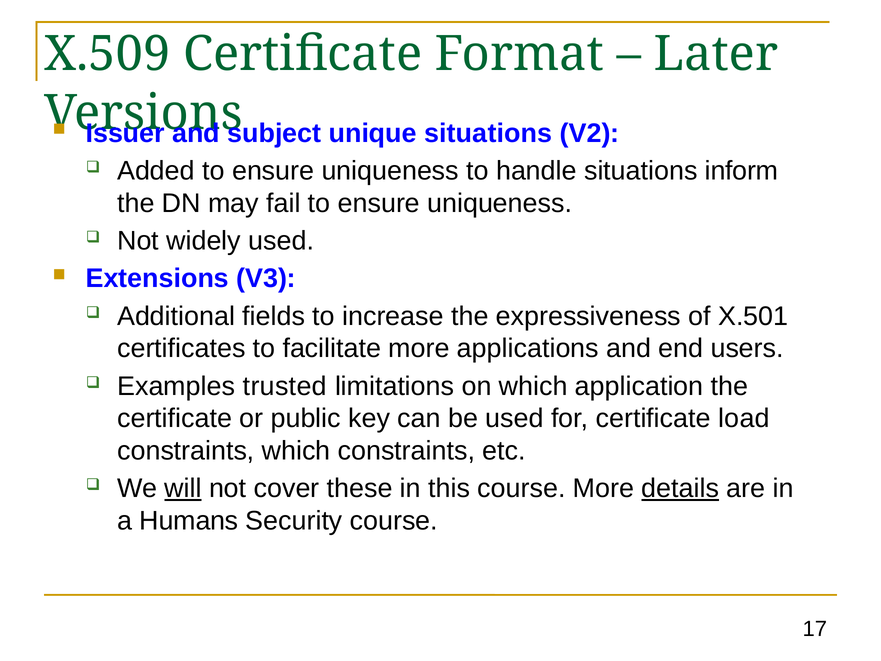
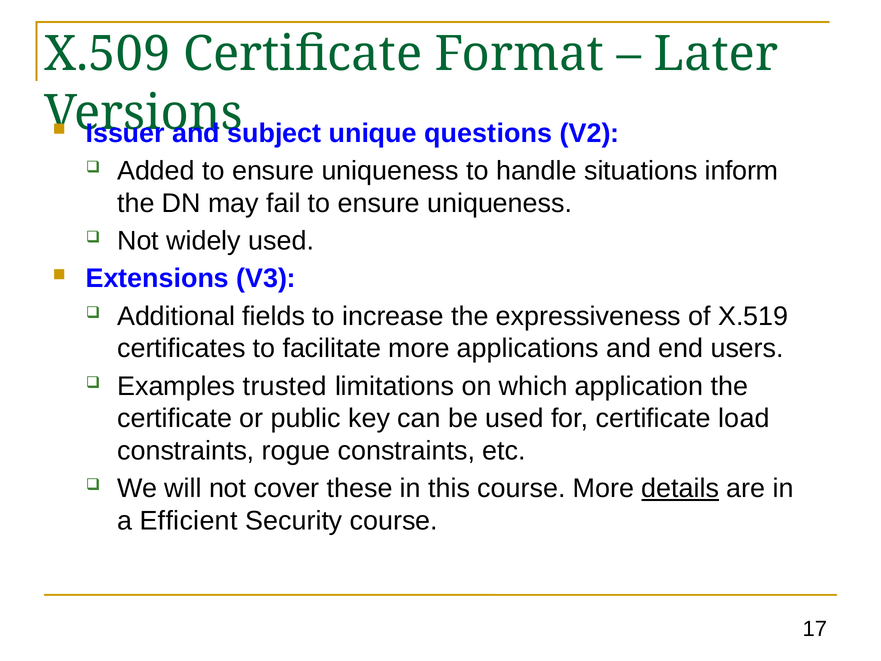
unique situations: situations -> questions
X.501: X.501 -> X.519
constraints which: which -> rogue
will underline: present -> none
Humans: Humans -> Efficient
